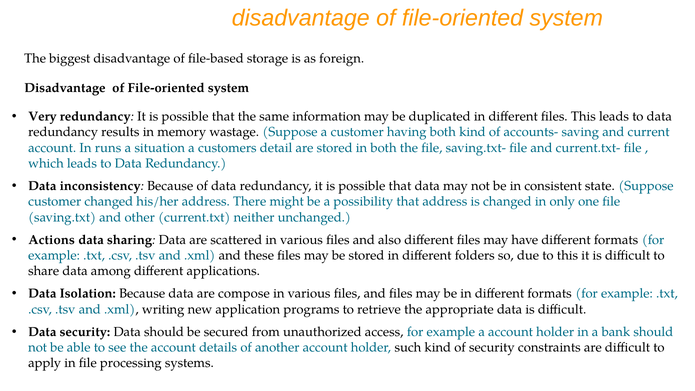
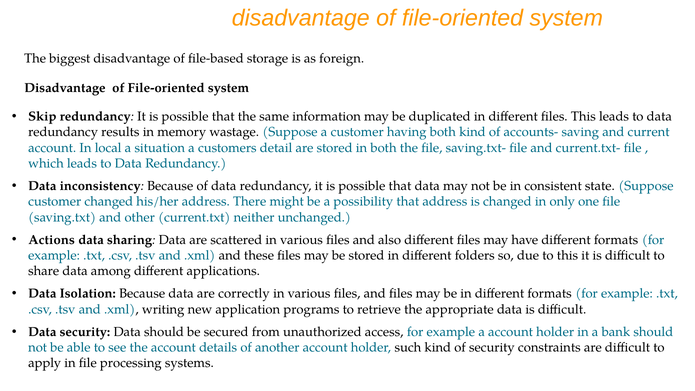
Very: Very -> Skip
runs: runs -> local
compose: compose -> correctly
